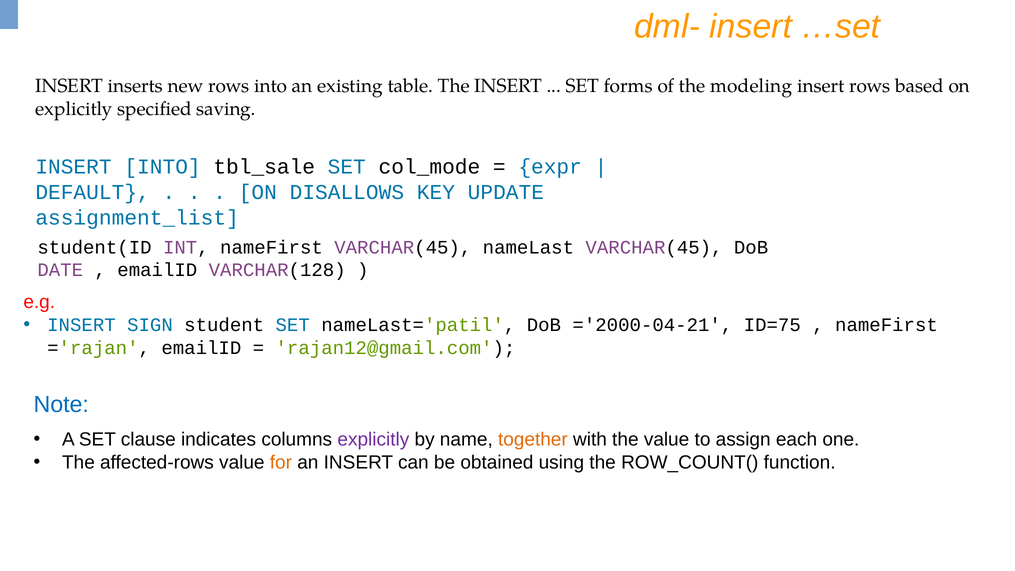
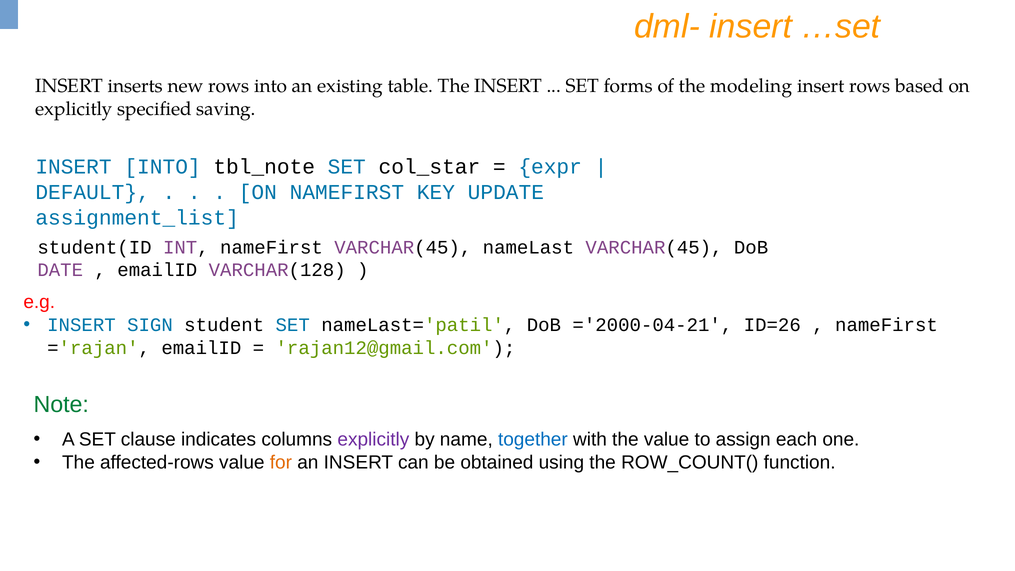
tbl_sale: tbl_sale -> tbl_note
col_mode: col_mode -> col_star
ON DISALLOWS: DISALLOWS -> NAMEFIRST
ID=75: ID=75 -> ID=26
Note colour: blue -> green
together colour: orange -> blue
